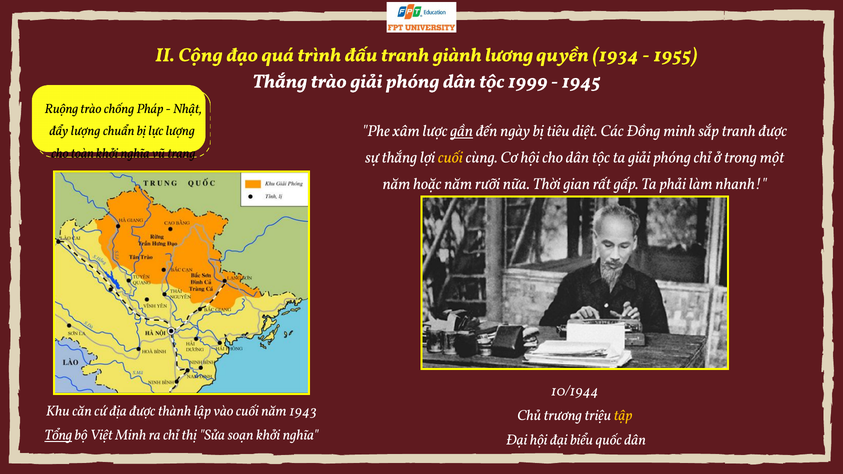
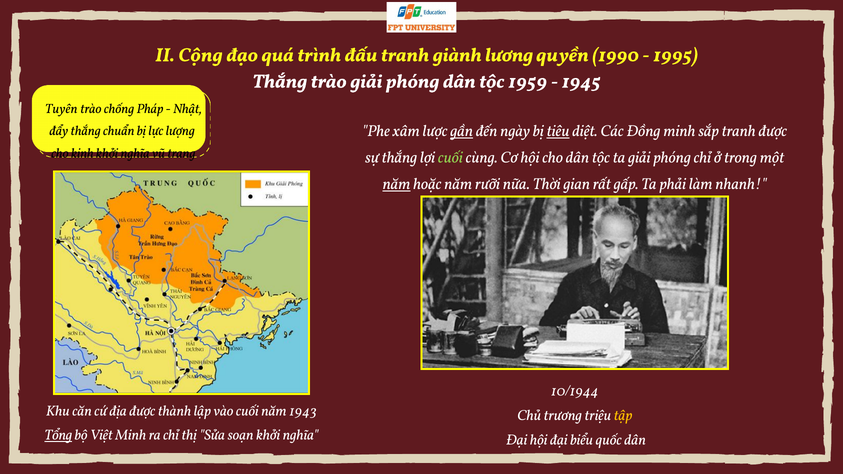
1934: 1934 -> 1990
1955: 1955 -> 1995
1999: 1999 -> 1959
Ruộng: Ruộng -> Tuyên
tiêu underline: none -> present
đẩy lượng: lượng -> thắng
toàn: toàn -> kinh
cuối at (450, 158) colour: yellow -> light green
năm at (396, 184) underline: none -> present
